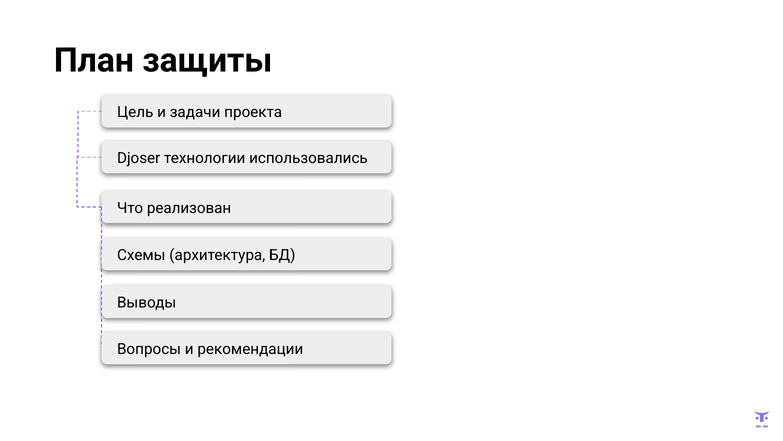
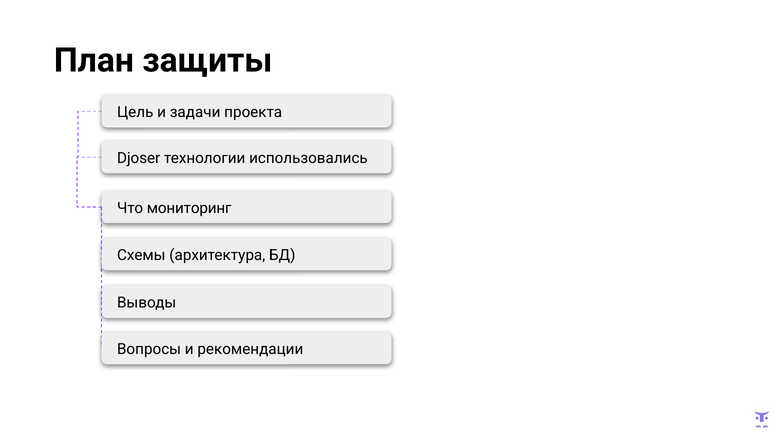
реализован: реализован -> мониторинг
